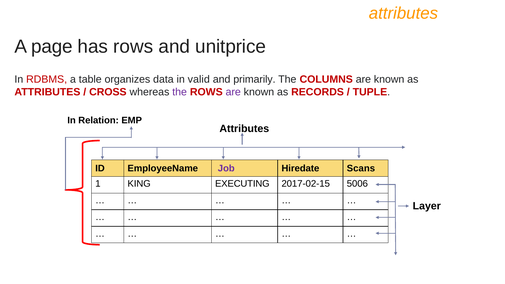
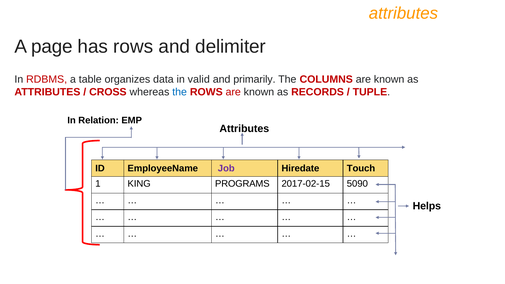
unitprice: unitprice -> delimiter
the at (180, 92) colour: purple -> blue
are at (233, 92) colour: purple -> red
Scans: Scans -> Touch
EXECUTING: EXECUTING -> PROGRAMS
5006: 5006 -> 5090
Layer: Layer -> Helps
